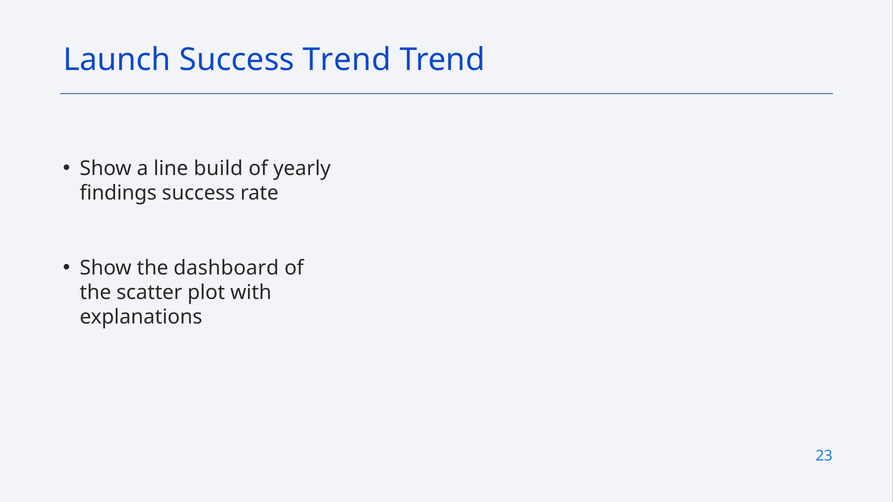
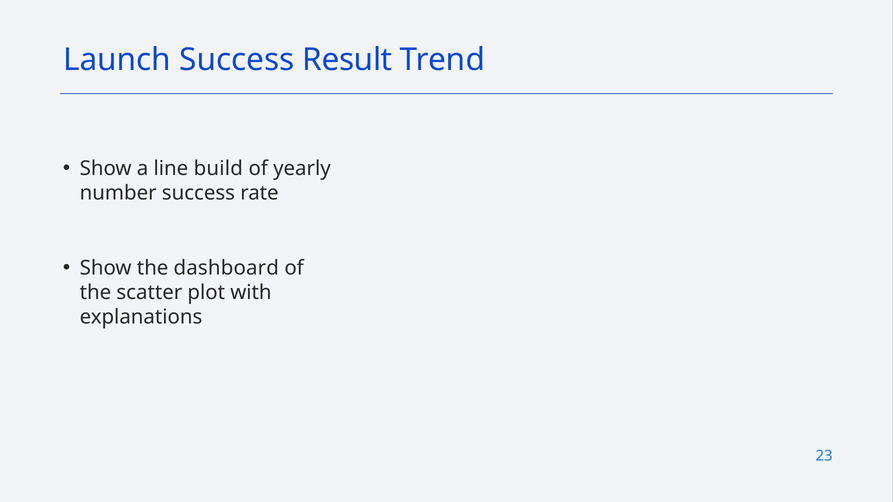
Success Trend: Trend -> Result
findings: findings -> number
